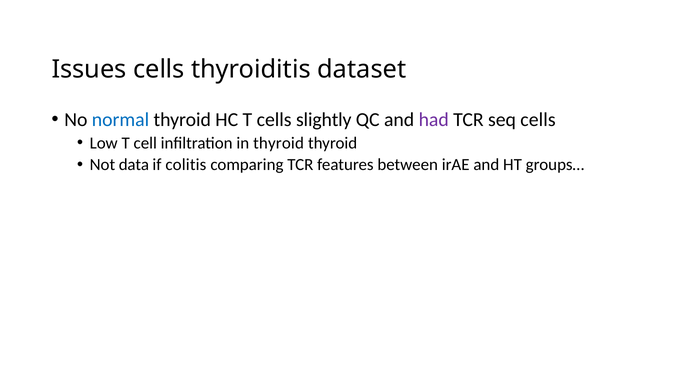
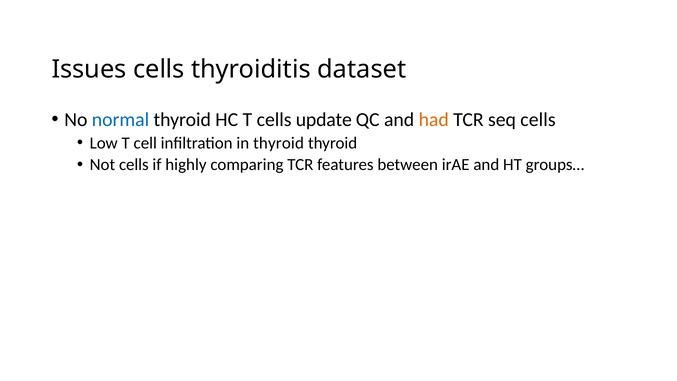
slightly: slightly -> update
had colour: purple -> orange
Not data: data -> cells
colitis: colitis -> highly
